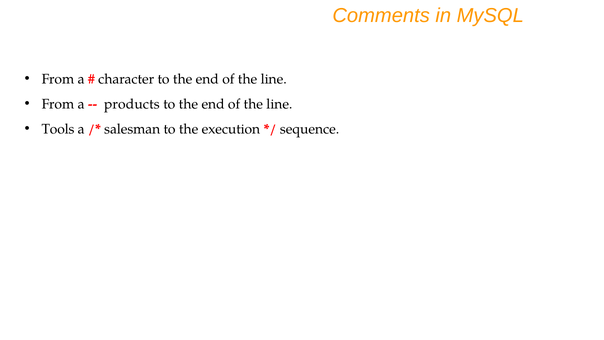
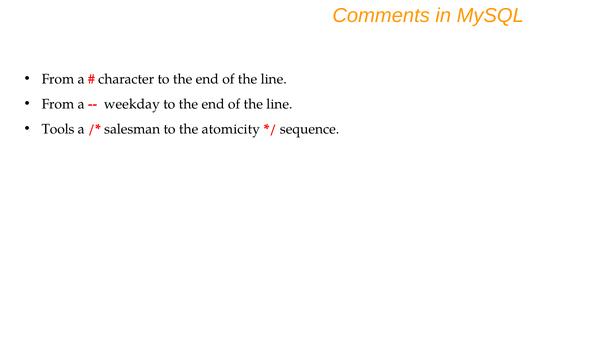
products: products -> weekday
execution: execution -> atomicity
